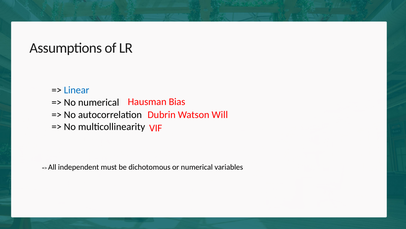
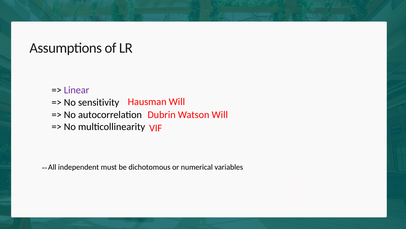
Linear colour: blue -> purple
Hausman Bias: Bias -> Will
No numerical: numerical -> sensitivity
